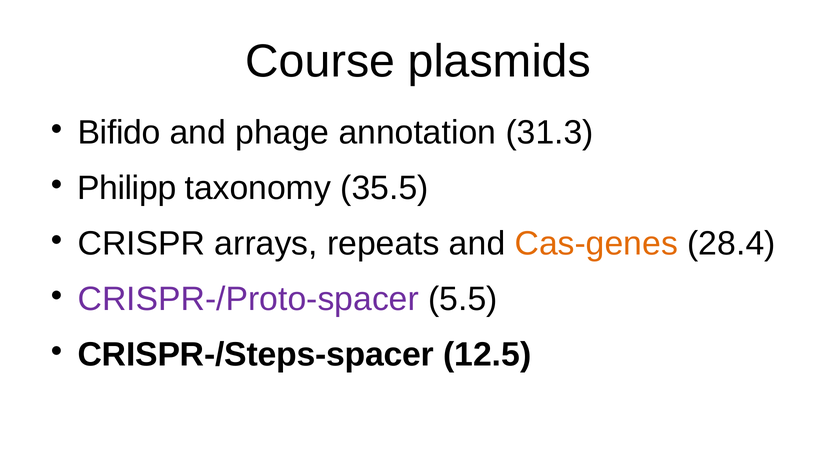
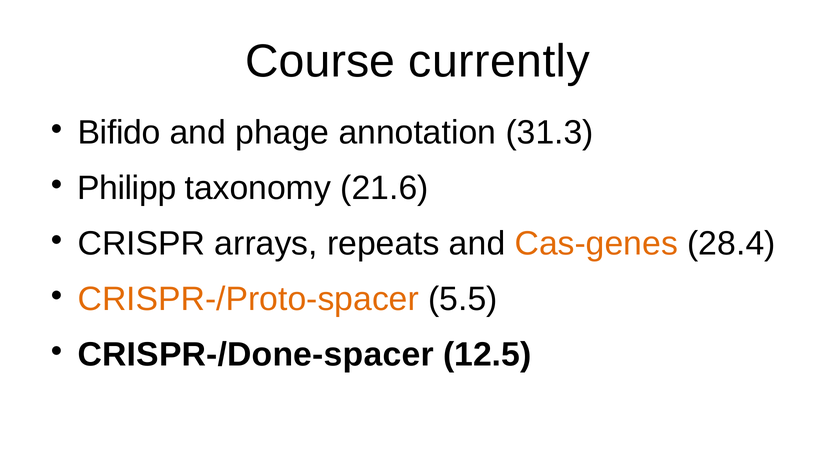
plasmids: plasmids -> currently
35.5: 35.5 -> 21.6
CRISPR-/Proto-spacer colour: purple -> orange
CRISPR-/Steps-spacer: CRISPR-/Steps-spacer -> CRISPR-/Done-spacer
